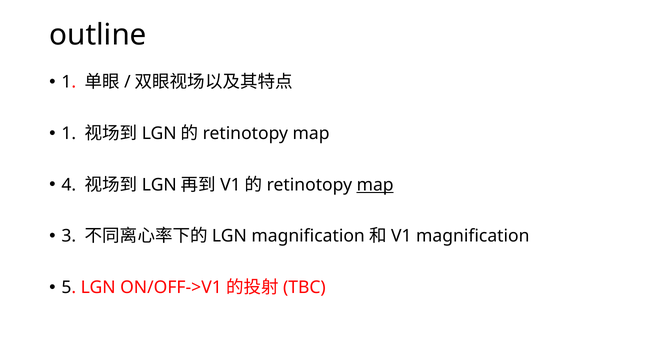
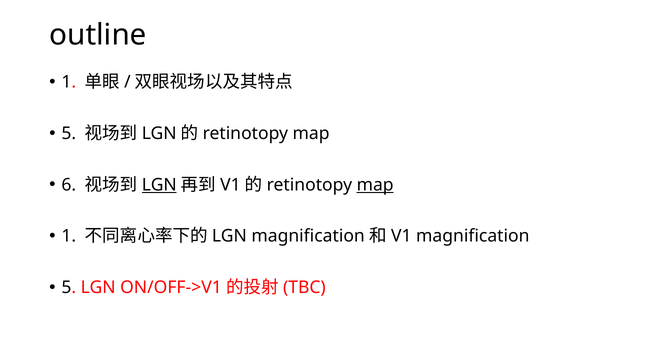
1 at (69, 133): 1 -> 5
4: 4 -> 6
LGN at (159, 185) underline: none -> present
3 at (69, 236): 3 -> 1
